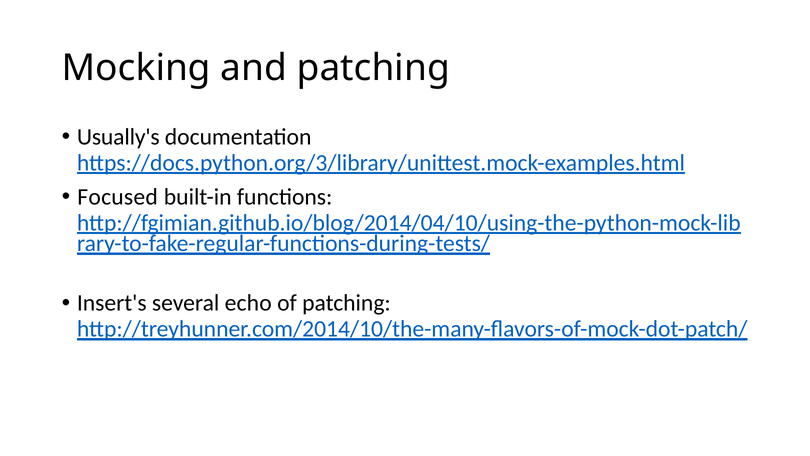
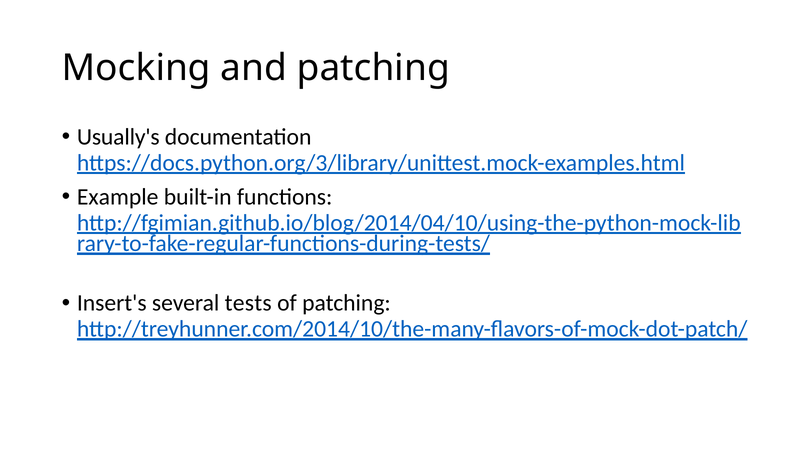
Focused: Focused -> Example
echo: echo -> tests
